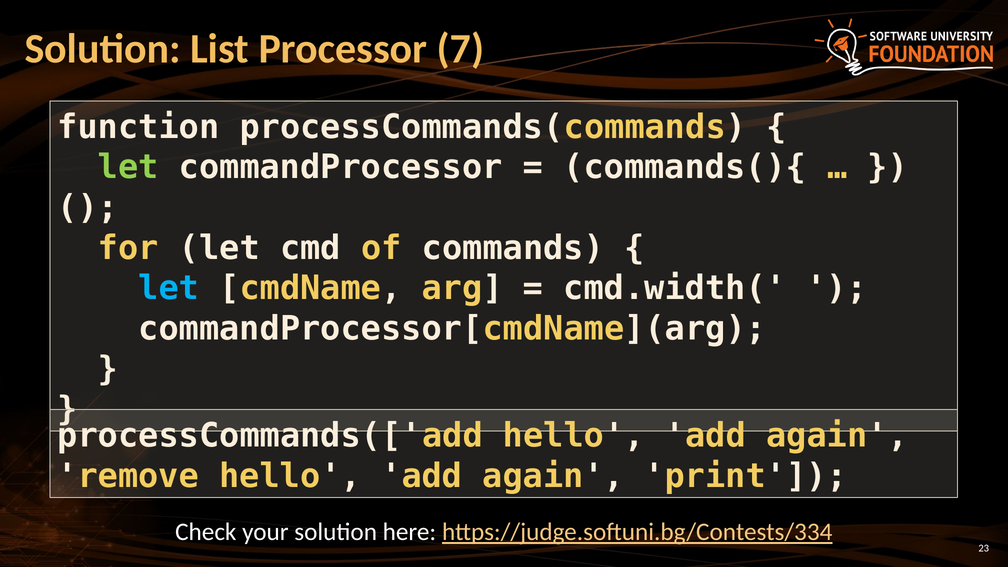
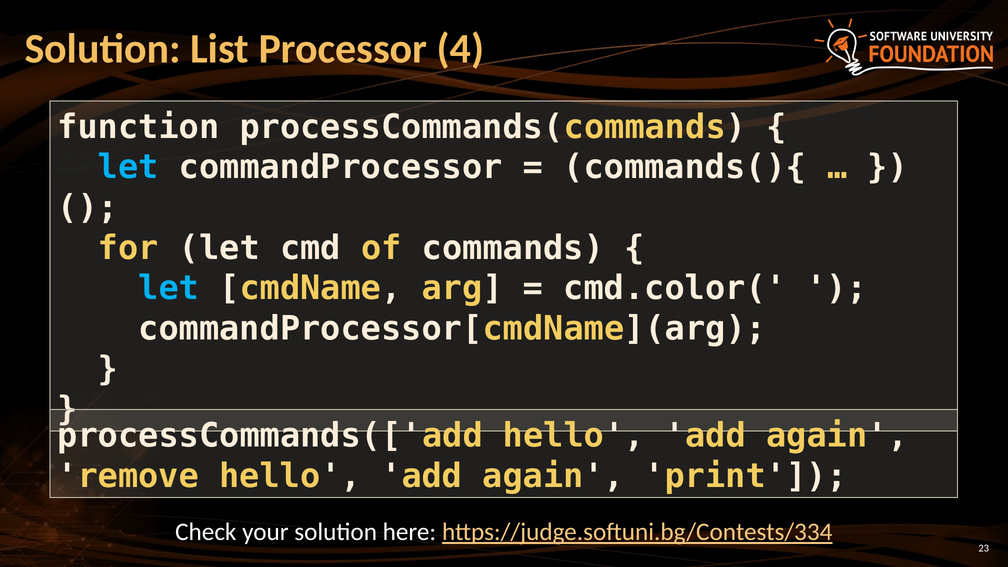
7: 7 -> 4
let at (128, 167) colour: light green -> light blue
cmd.width(: cmd.width( -> cmd.color(
